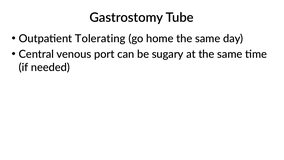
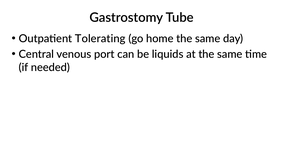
sugary: sugary -> liquids
